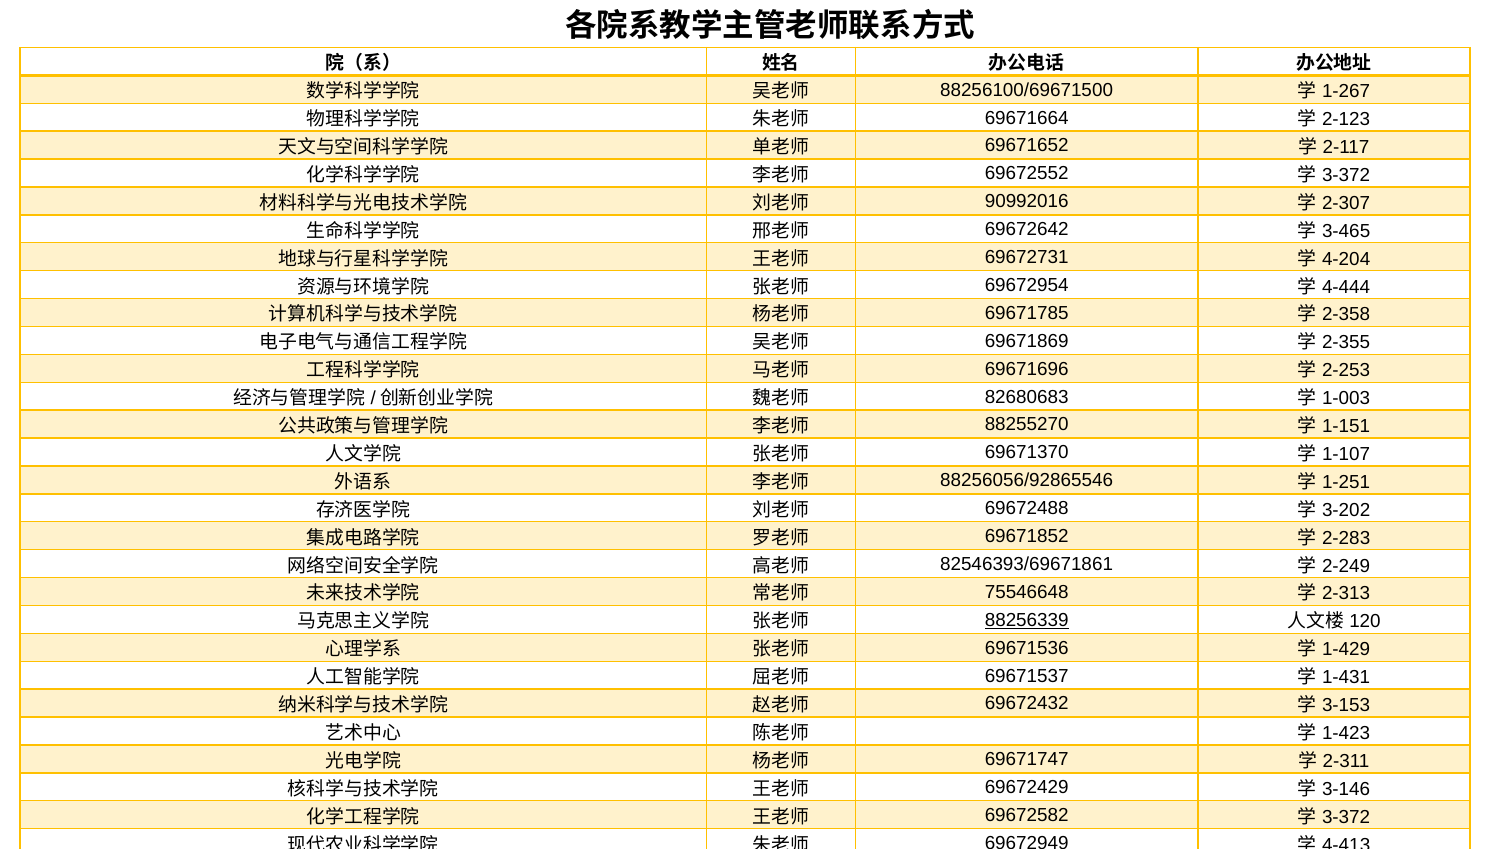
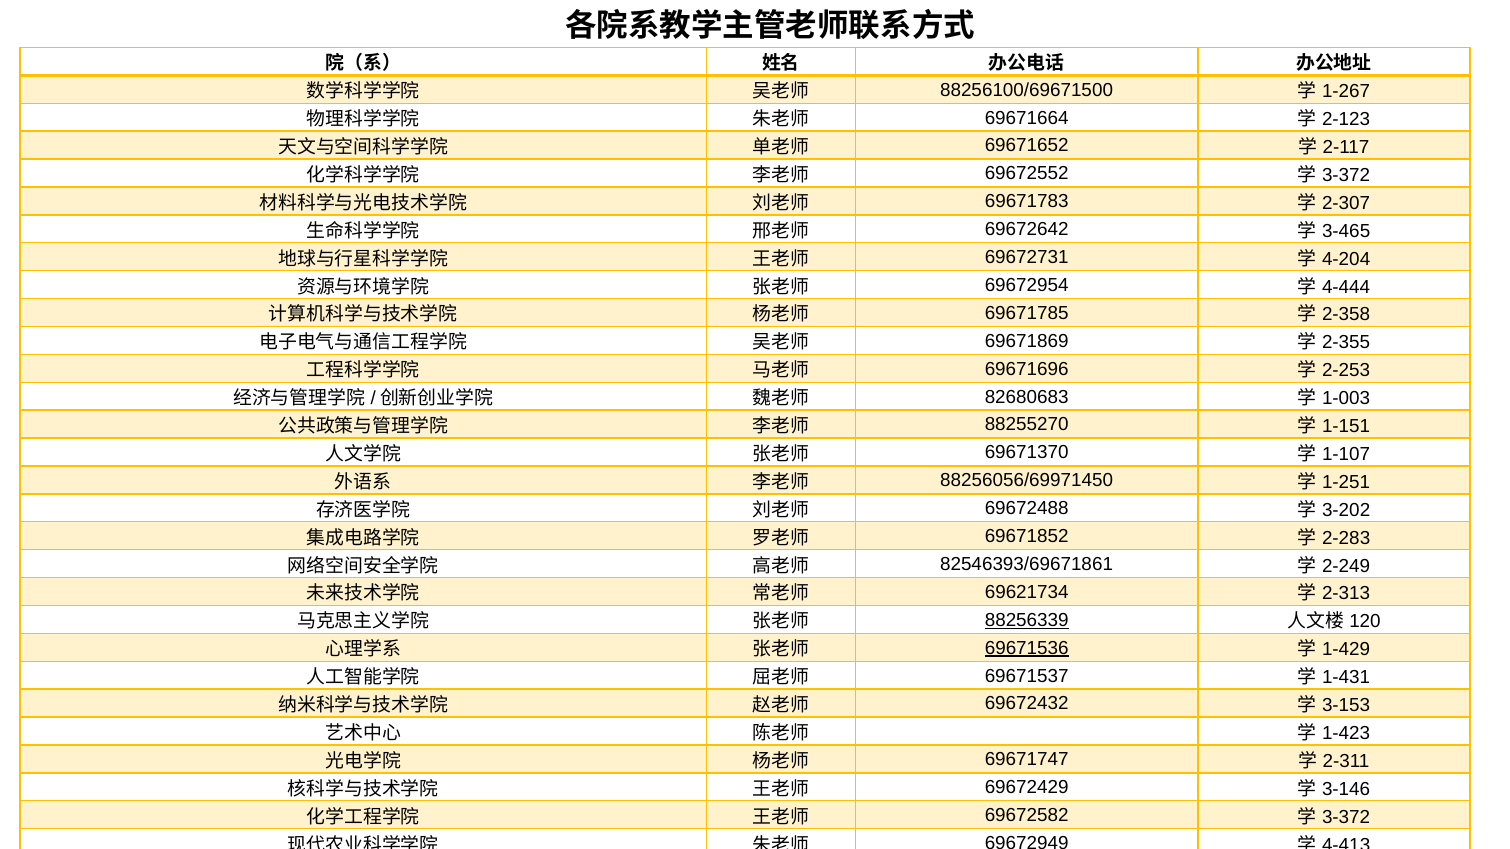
90992016: 90992016 -> 69671783
88256056/92865546: 88256056/92865546 -> 88256056/69971450
75546648: 75546648 -> 69621734
69671536 underline: none -> present
